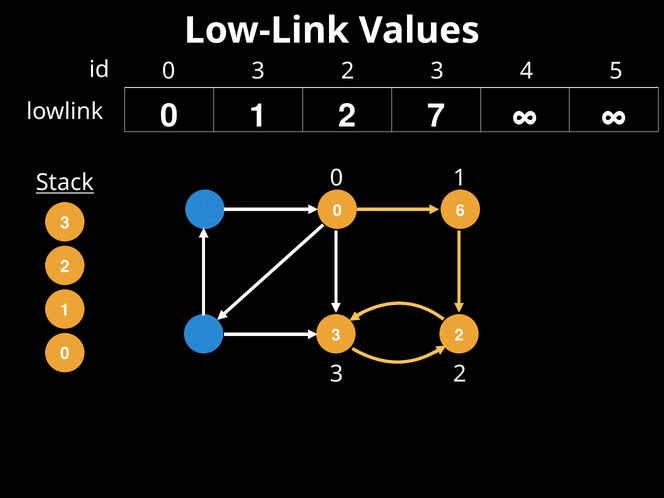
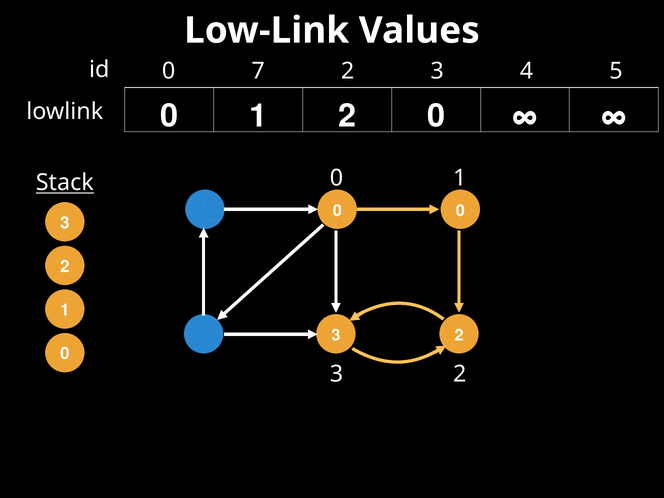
0 3: 3 -> 7
1 2 7: 7 -> 0
0 6: 6 -> 0
